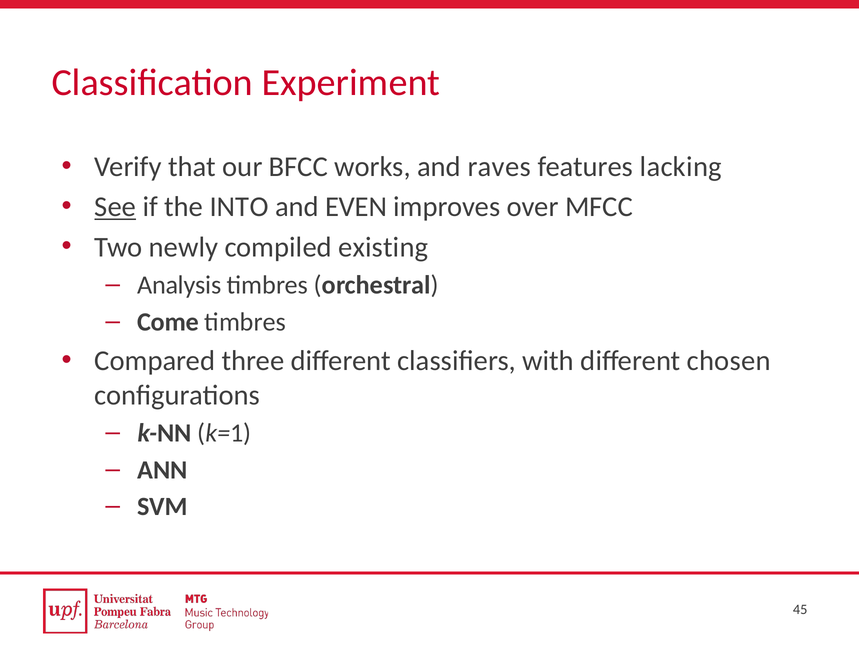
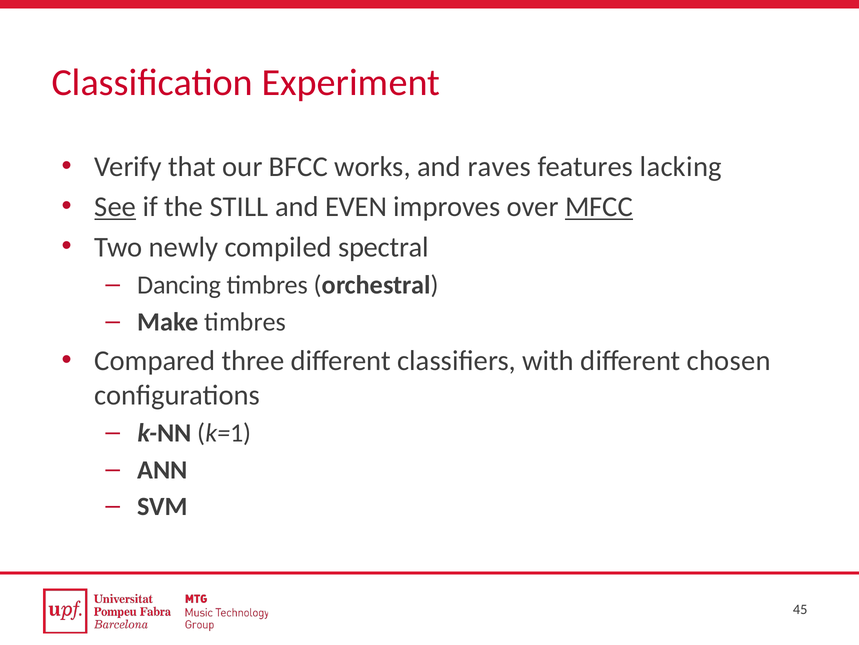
INTO: INTO -> STILL
MFCC underline: none -> present
existing: existing -> spectral
Analysis: Analysis -> Dancing
Come: Come -> Make
